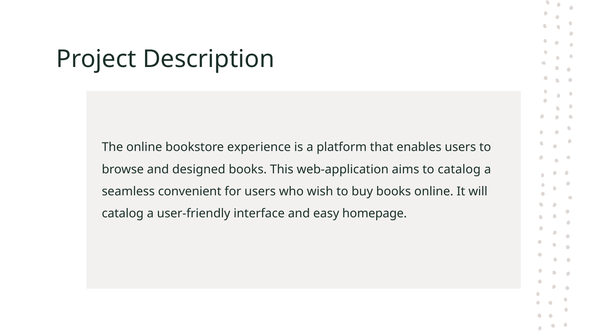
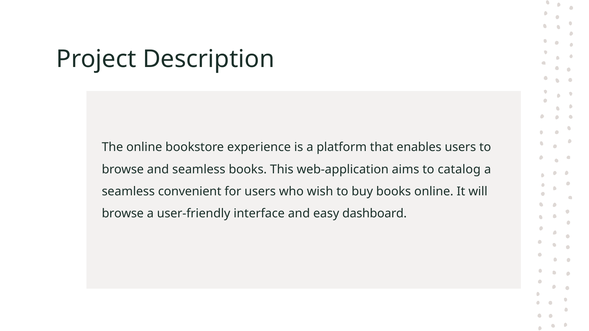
and designed: designed -> seamless
catalog at (123, 214): catalog -> browse
homepage: homepage -> dashboard
